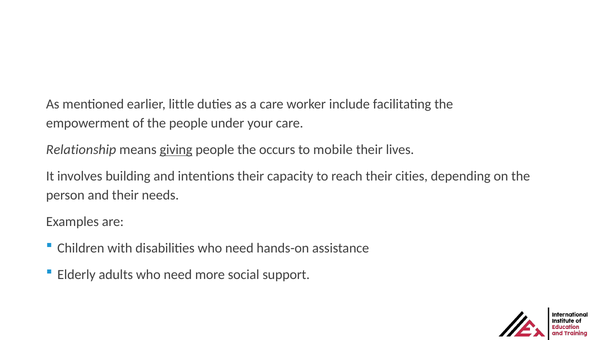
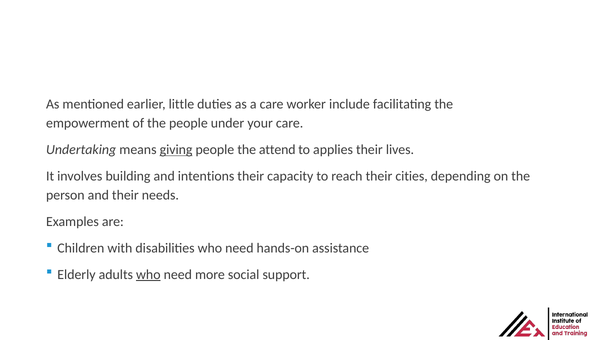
Relationship: Relationship -> Undertaking
occurs: occurs -> attend
mobile: mobile -> applies
who at (148, 274) underline: none -> present
